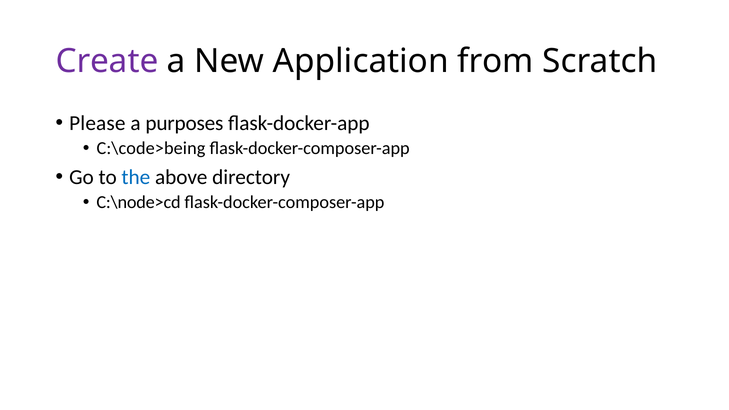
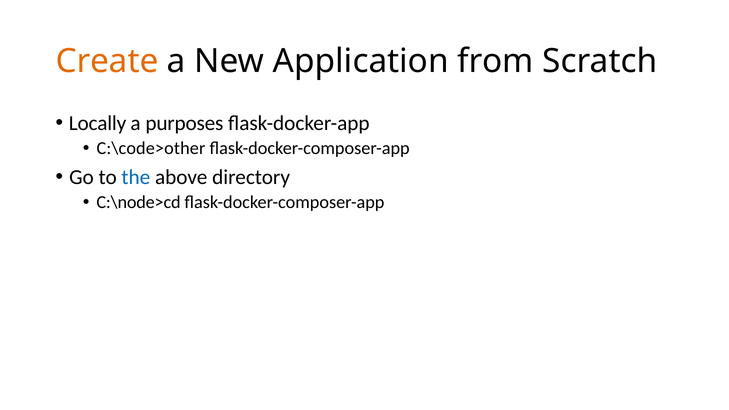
Create colour: purple -> orange
Please: Please -> Locally
C:\code>being: C:\code>being -> C:\code>other
